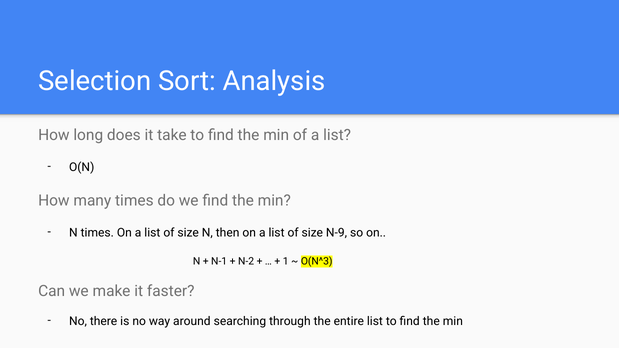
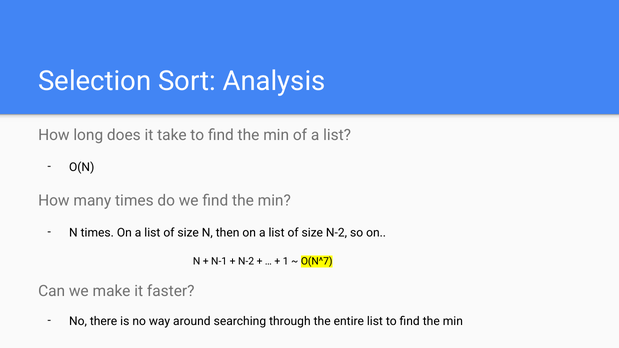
size N-9: N-9 -> N-2
O(N^3: O(N^3 -> O(N^7
